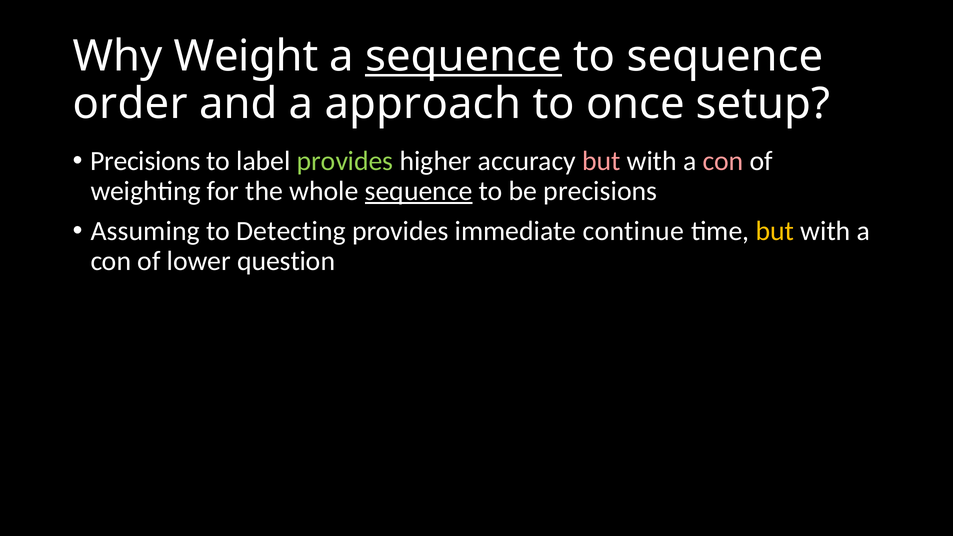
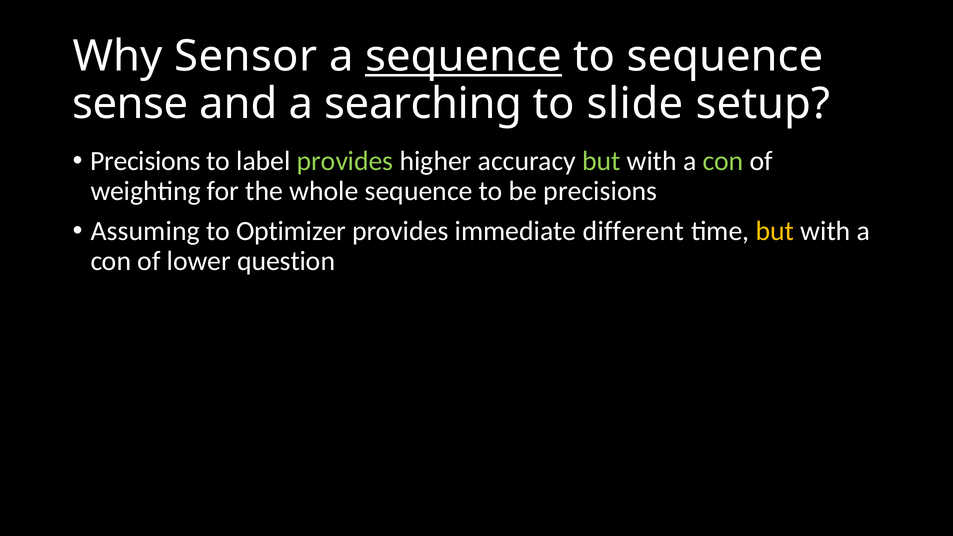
Weight: Weight -> Sensor
order: order -> sense
approach: approach -> searching
once: once -> slide
but at (601, 161) colour: pink -> light green
con at (723, 161) colour: pink -> light green
sequence at (419, 191) underline: present -> none
Detecting: Detecting -> Optimizer
continue: continue -> different
